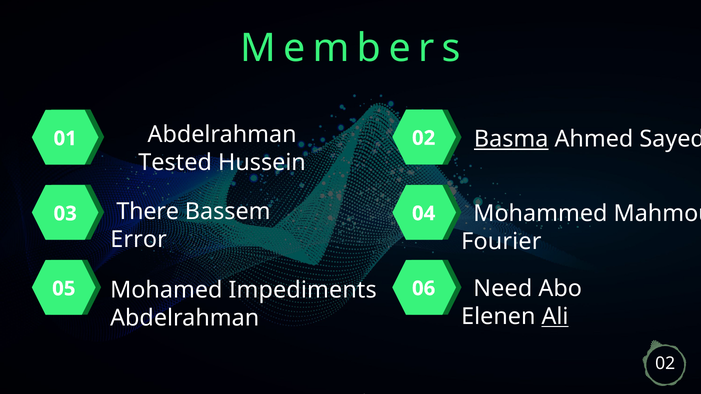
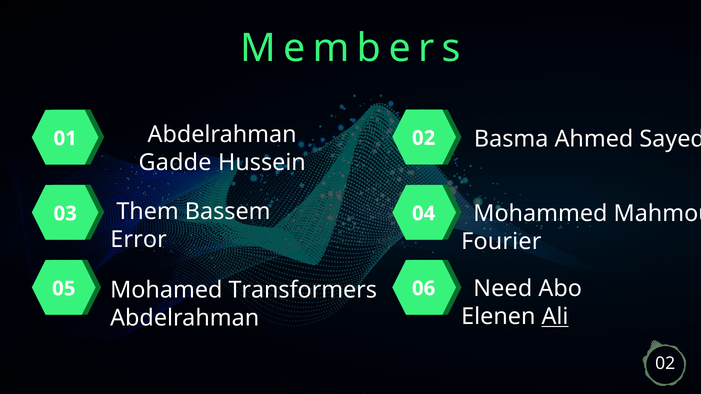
Basma underline: present -> none
Tested: Tested -> Gadde
There: There -> Them
Impediments: Impediments -> Transformers
